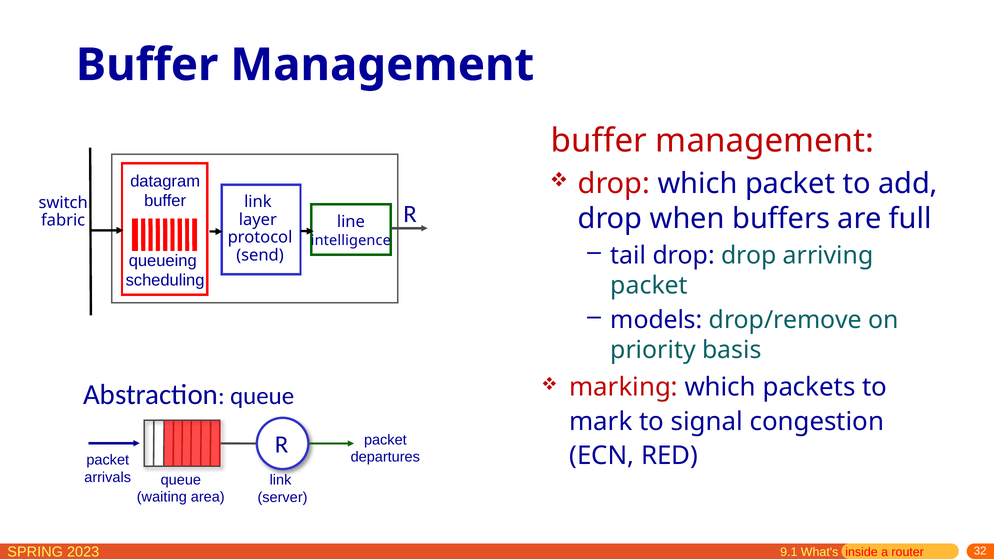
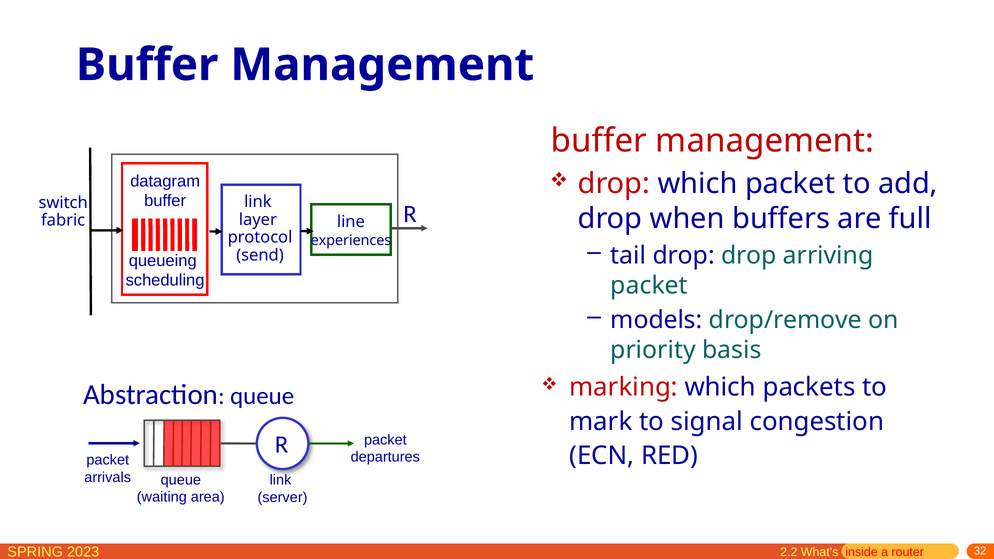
intelligence: intelligence -> experiences
9.1: 9.1 -> 2.2
